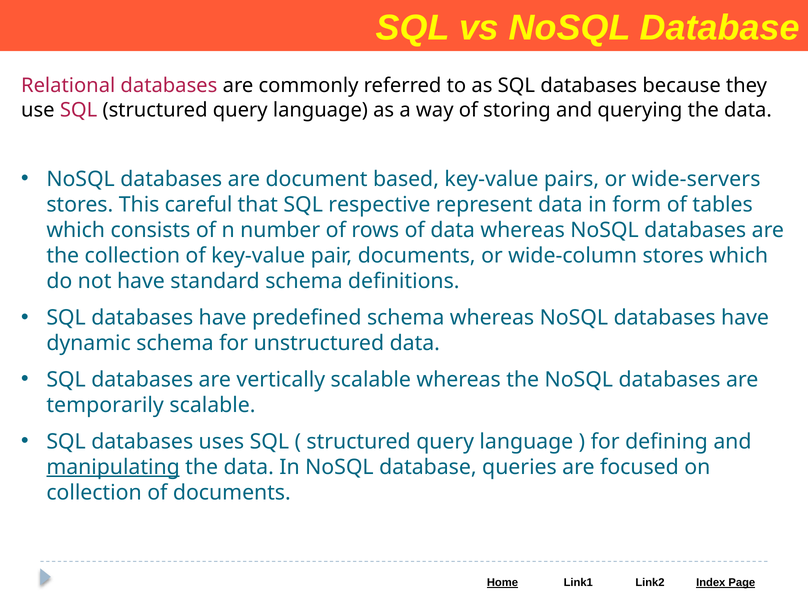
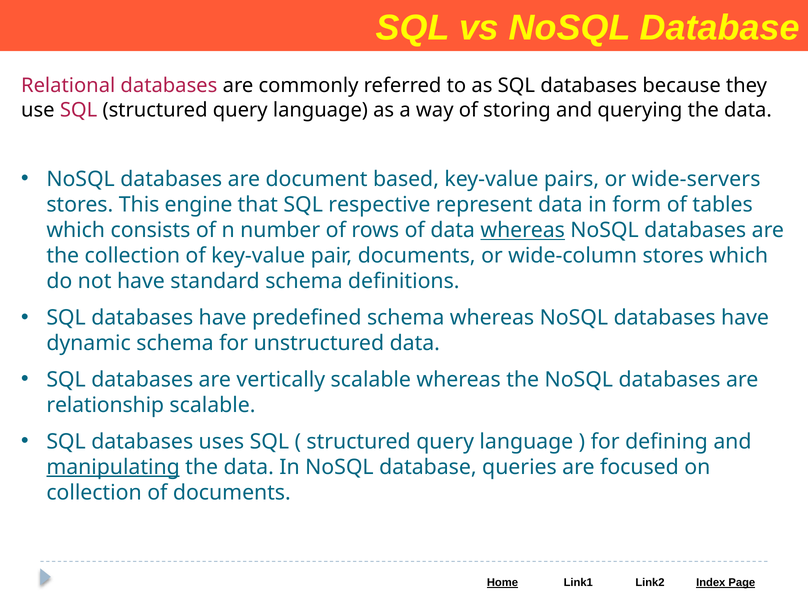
careful: careful -> engine
whereas at (523, 230) underline: none -> present
temporarily: temporarily -> relationship
